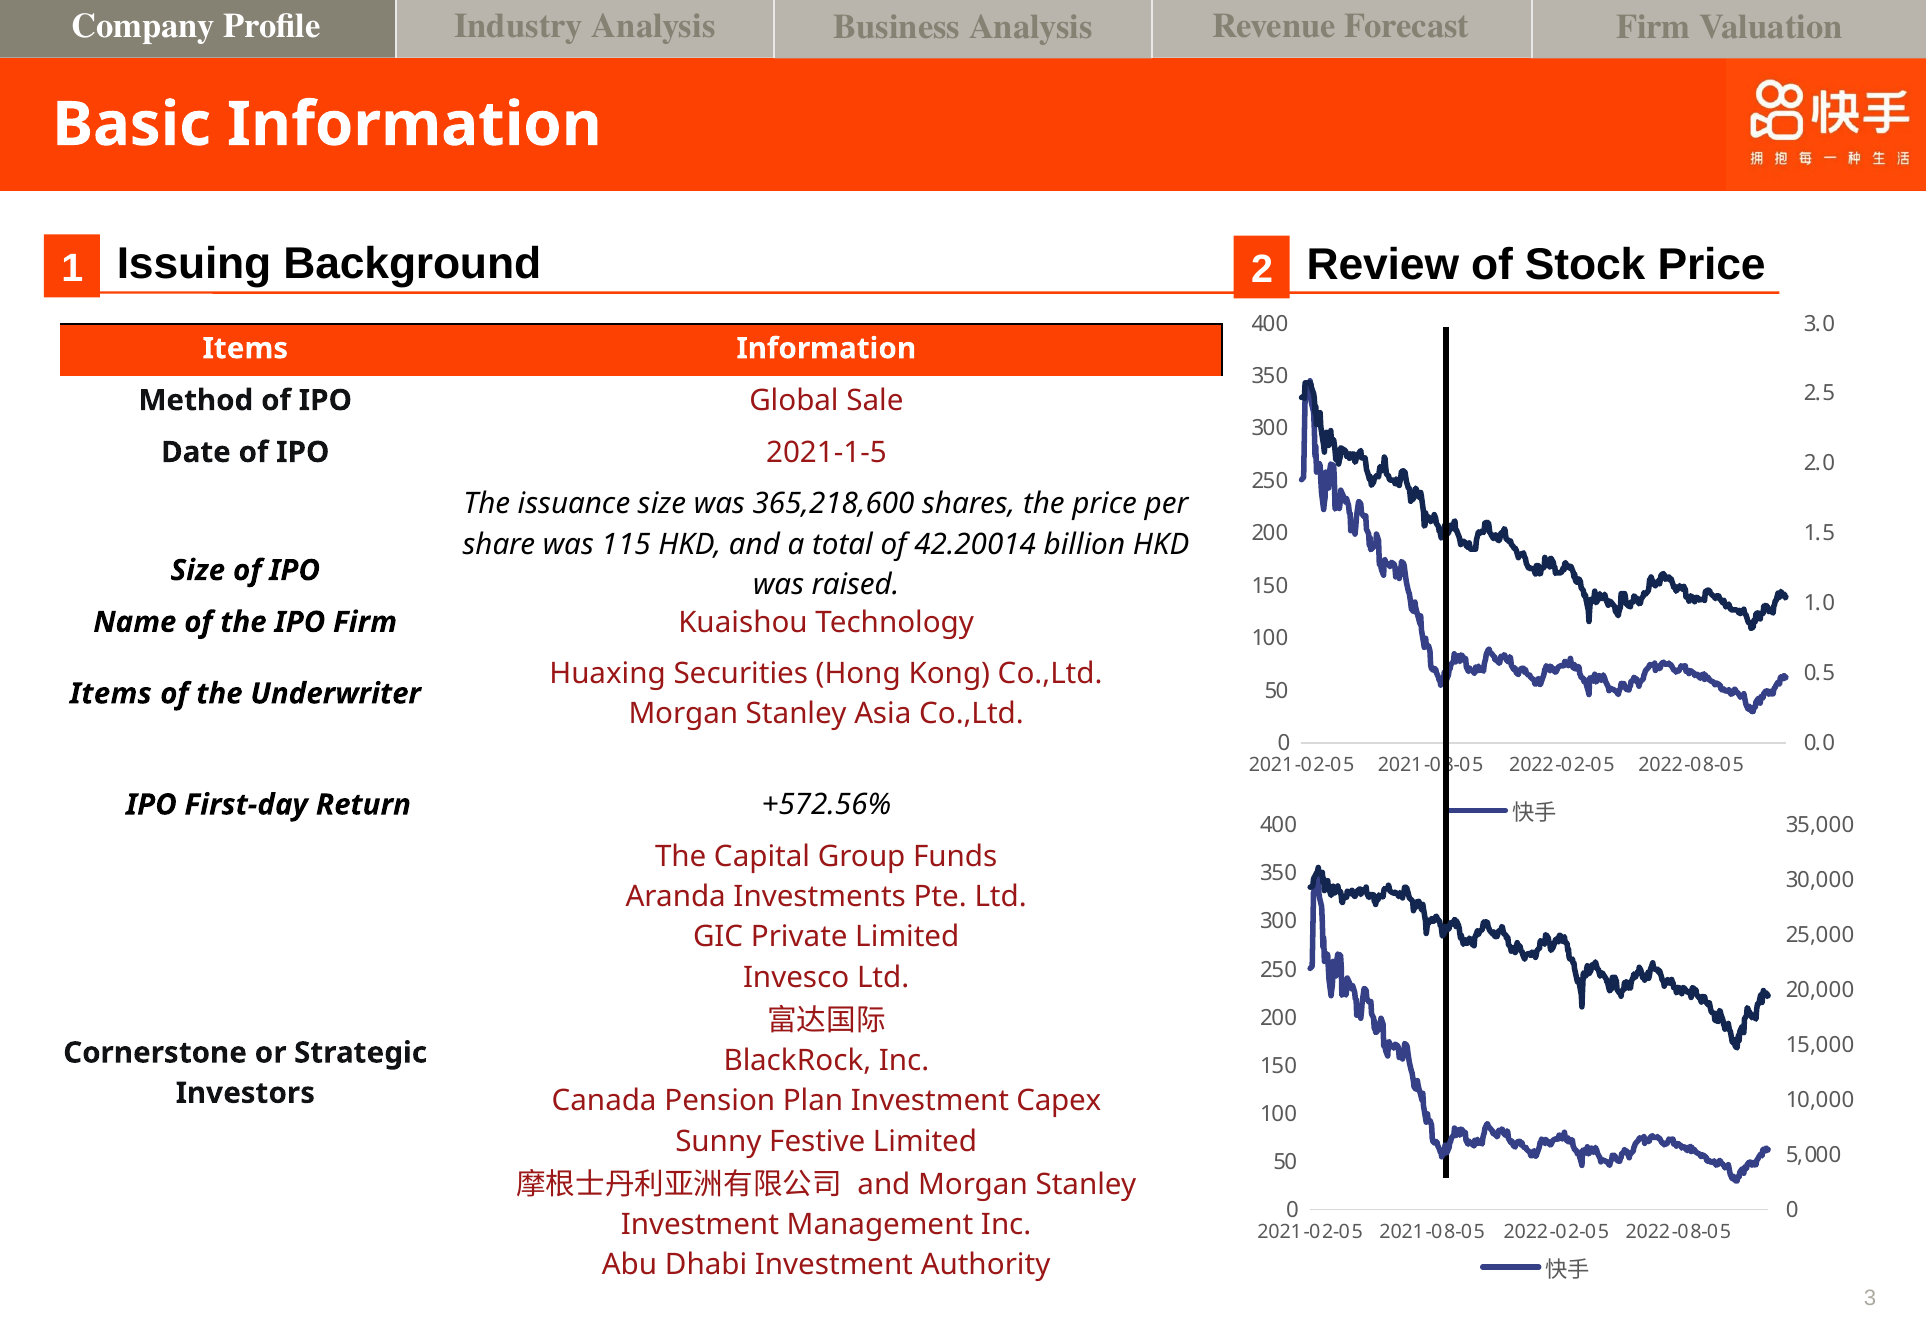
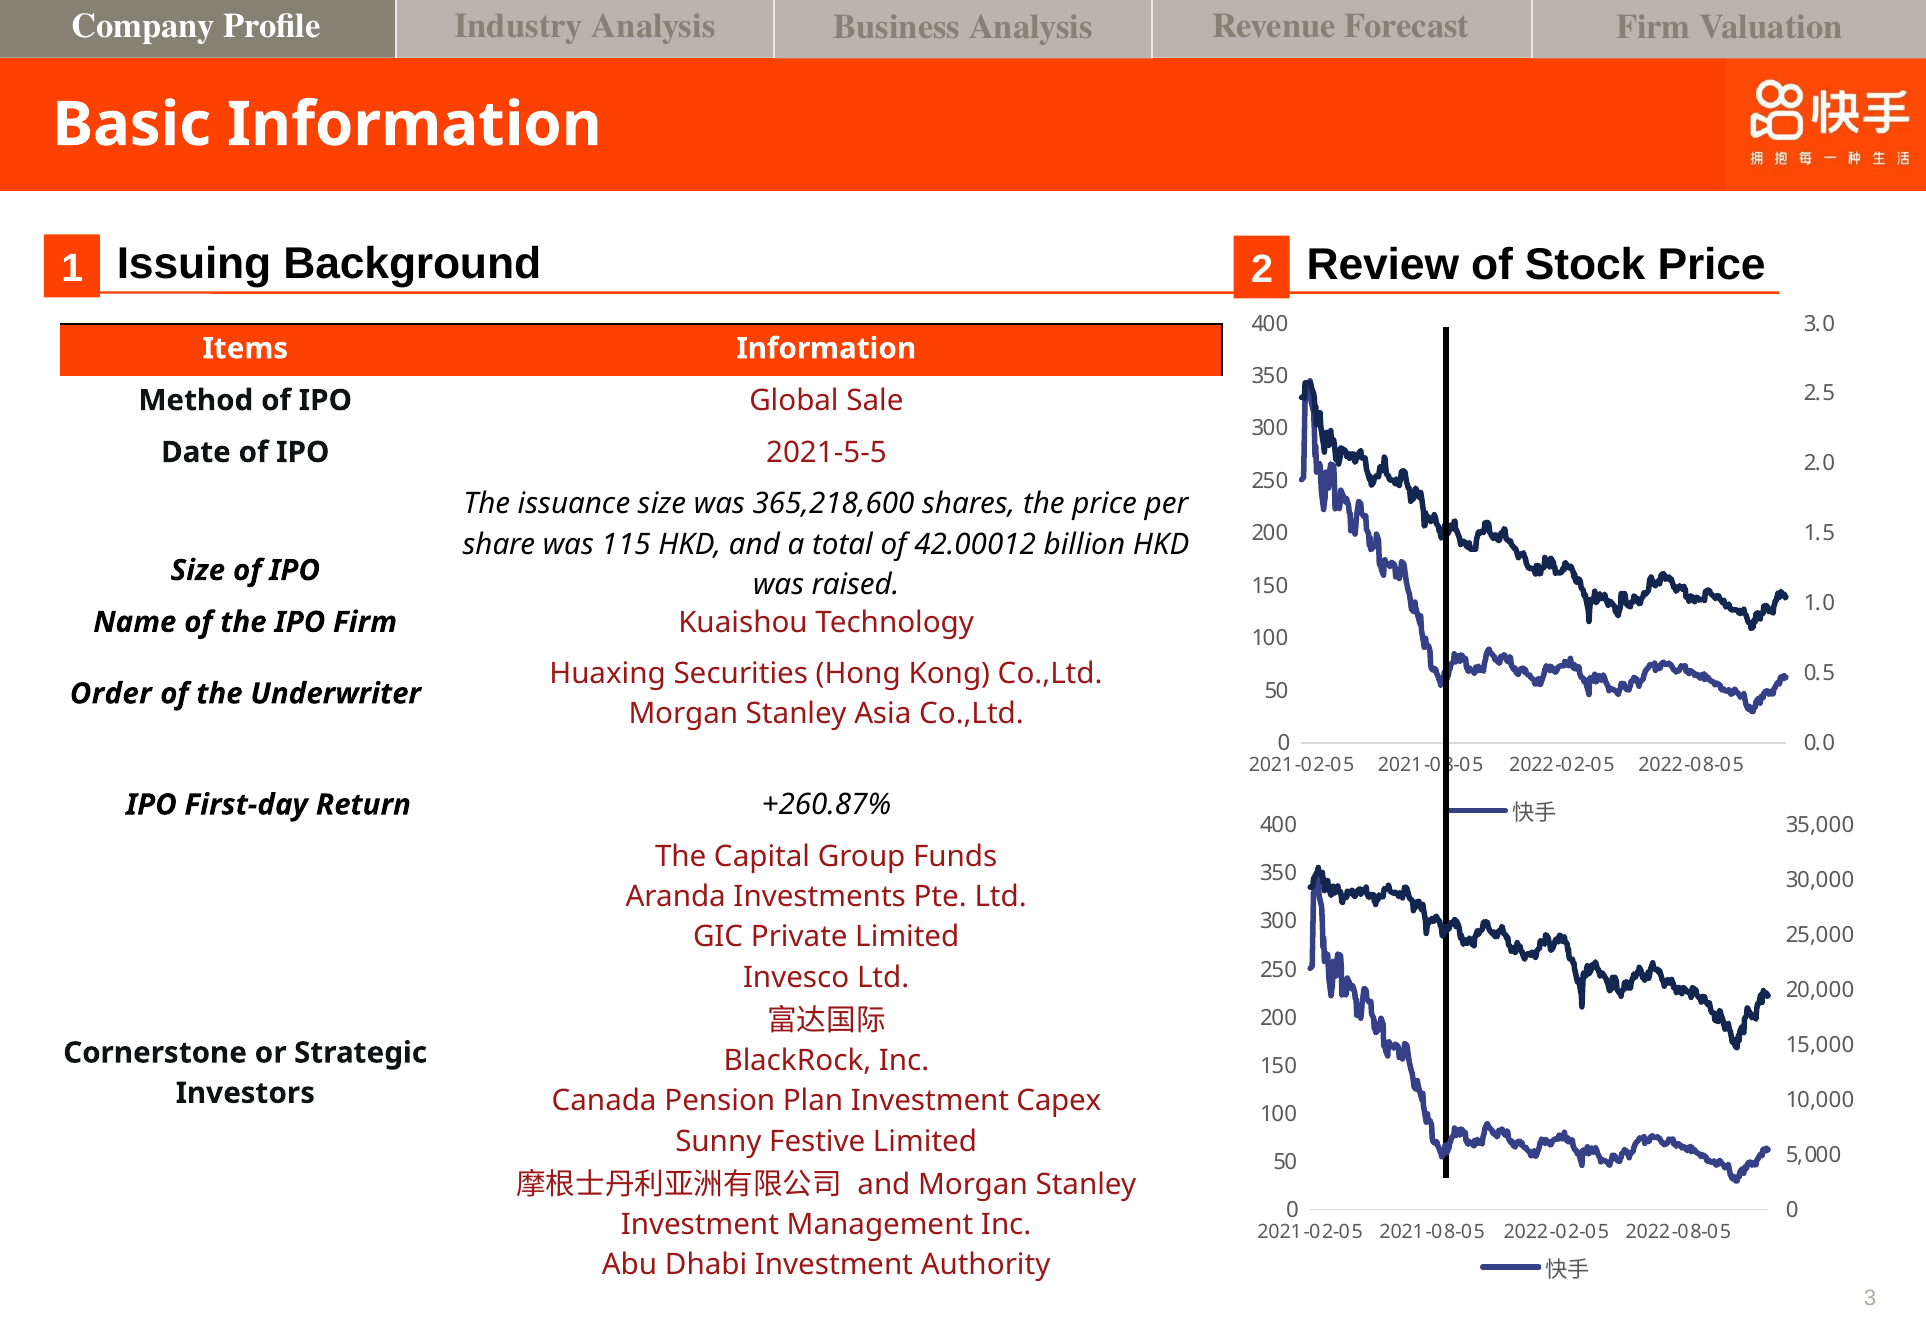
2021-1-5: 2021-1-5 -> 2021-5-5
42.20014: 42.20014 -> 42.00012
Items at (111, 694): Items -> Order
+572.56%: +572.56% -> +260.87%
